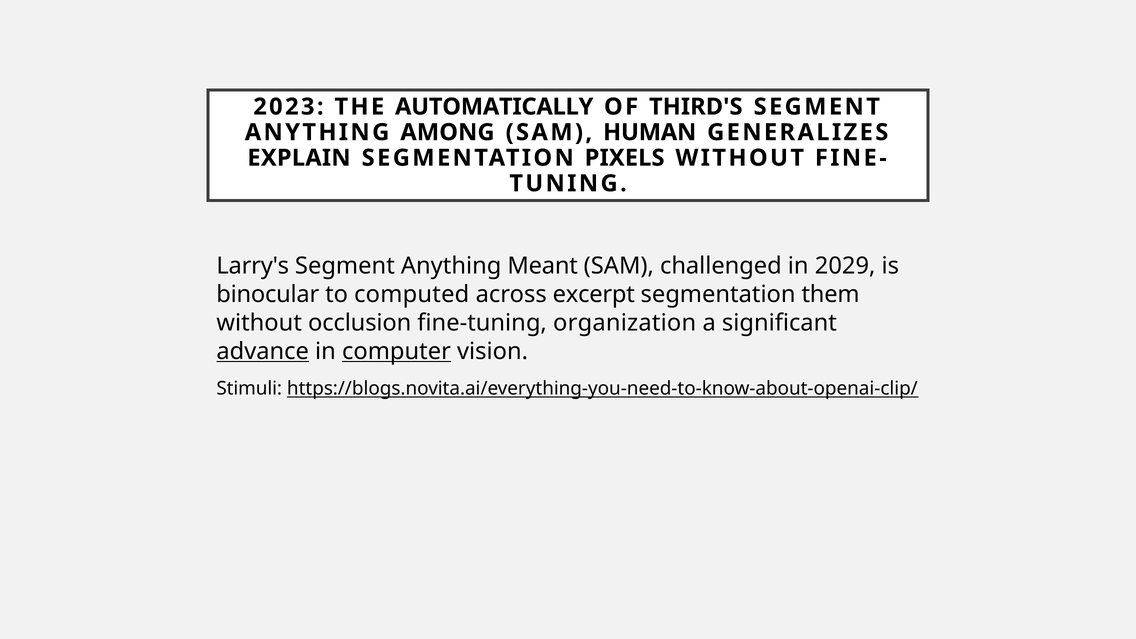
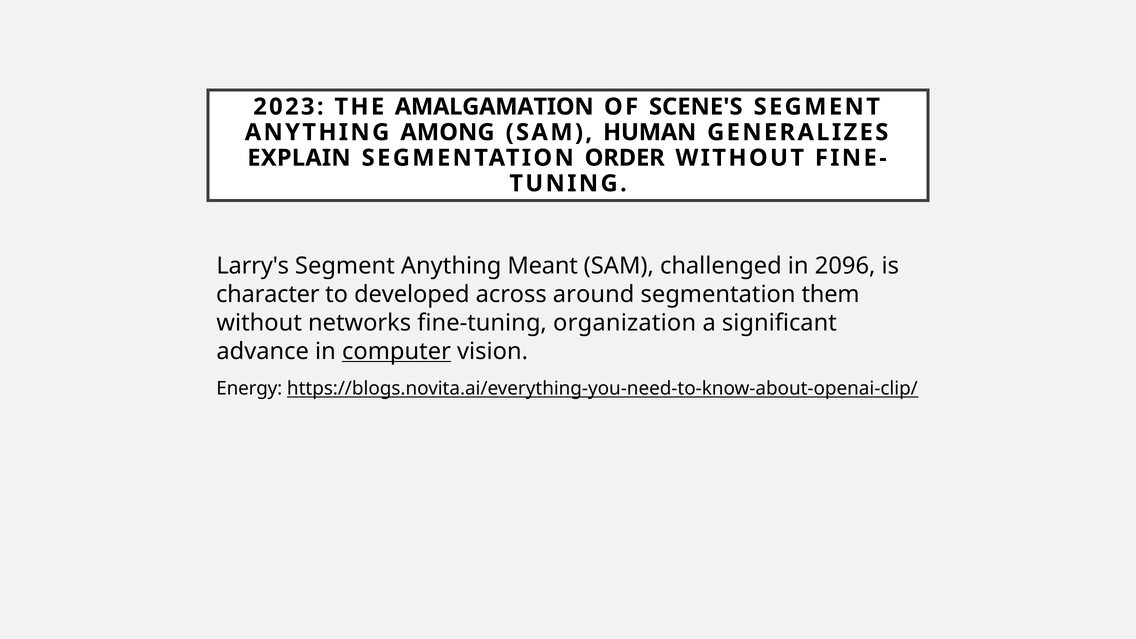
AUTOMATICALLY: AUTOMATICALLY -> AMALGAMATION
THIRD'S: THIRD'S -> SCENE'S
PIXELS: PIXELS -> ORDER
2029: 2029 -> 2096
binocular: binocular -> character
computed: computed -> developed
excerpt: excerpt -> around
occlusion: occlusion -> networks
advance underline: present -> none
Stimuli: Stimuli -> Energy
